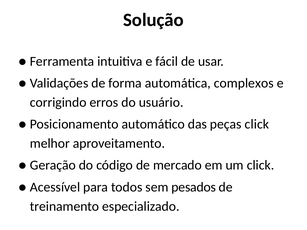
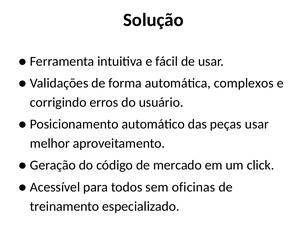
peças click: click -> usar
pesados: pesados -> oficinas
